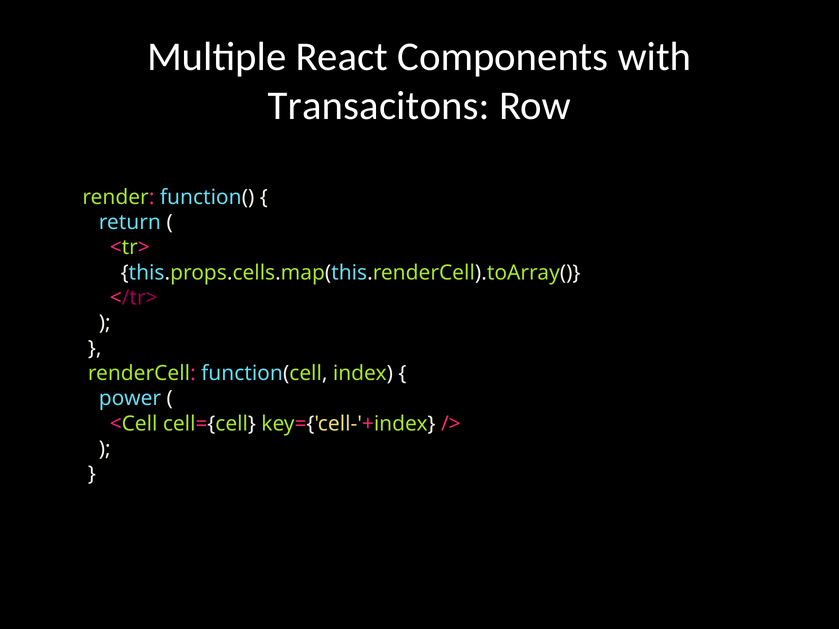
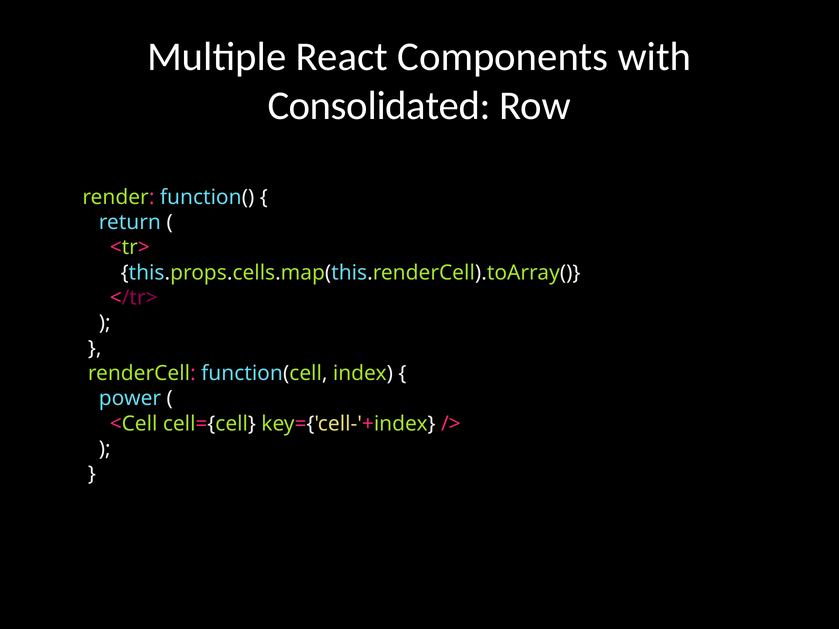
Transacitons: Transacitons -> Consolidated
